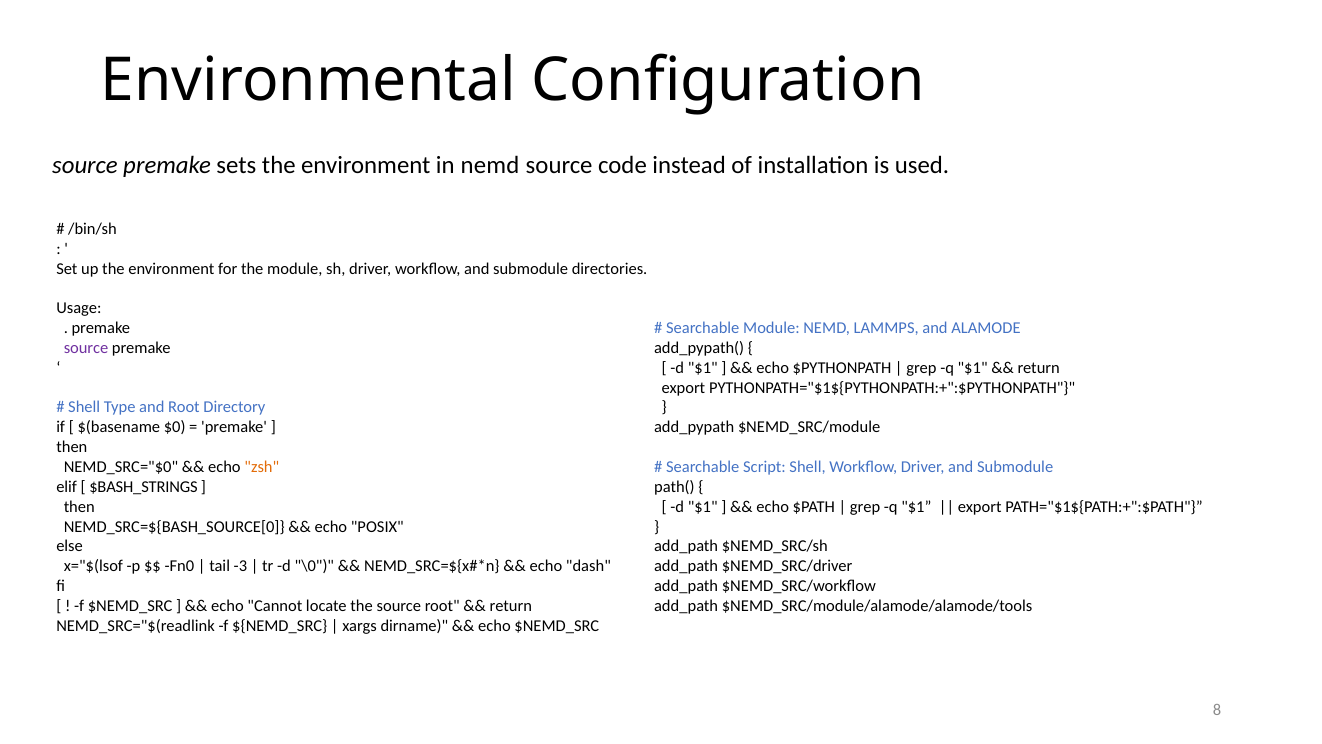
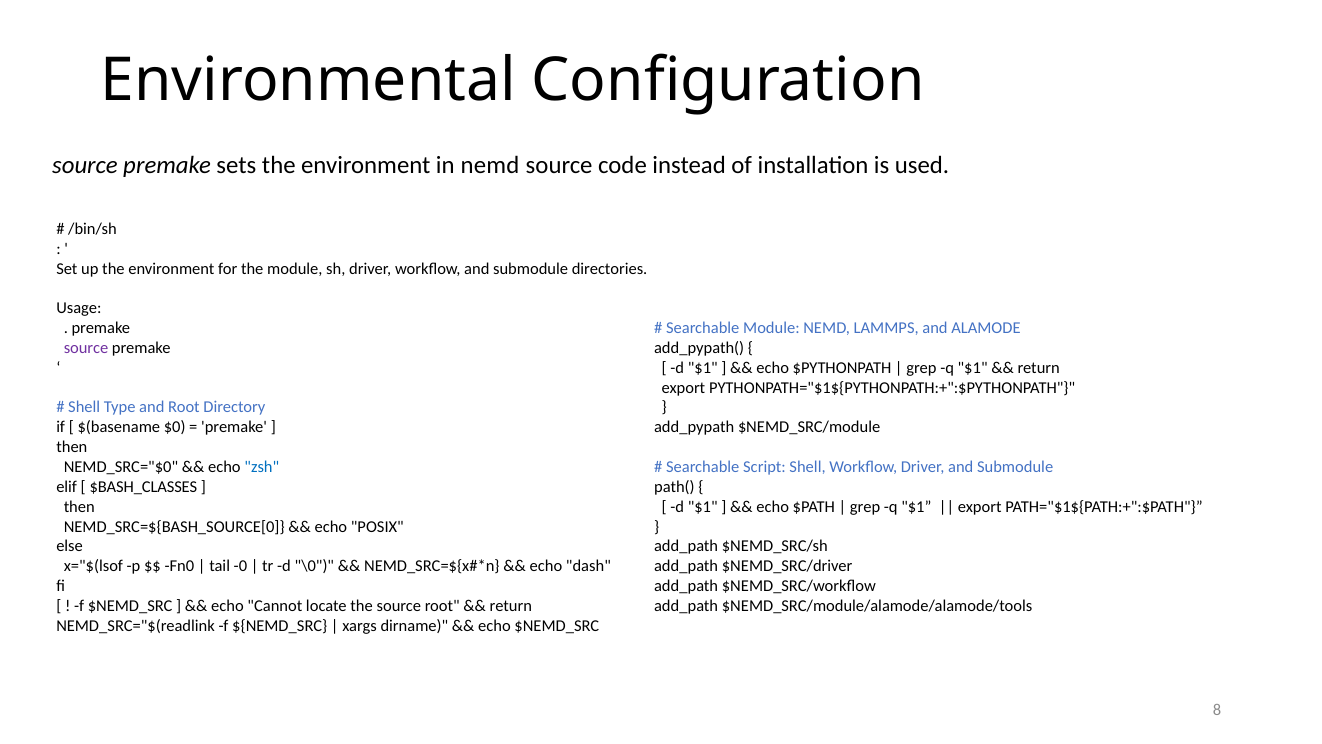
zsh colour: orange -> blue
$BASH_STRINGS: $BASH_STRINGS -> $BASH_CLASSES
-3: -3 -> -0
